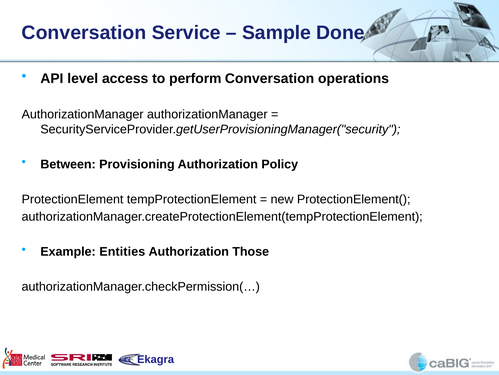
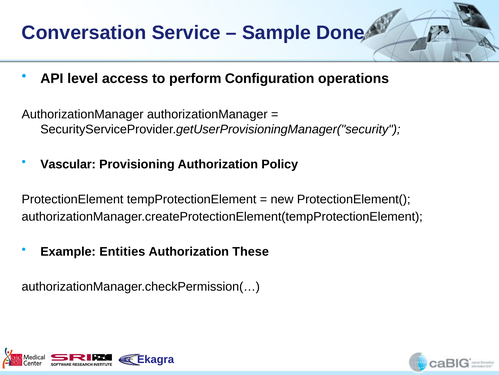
perform Conversation: Conversation -> Configuration
Between: Between -> Vascular
Those: Those -> These
